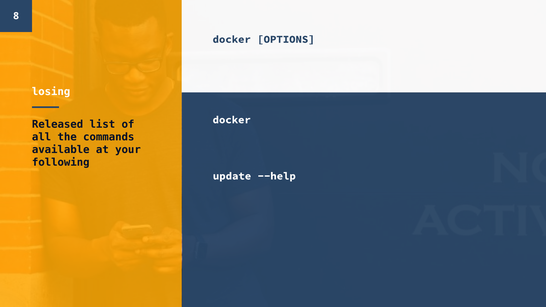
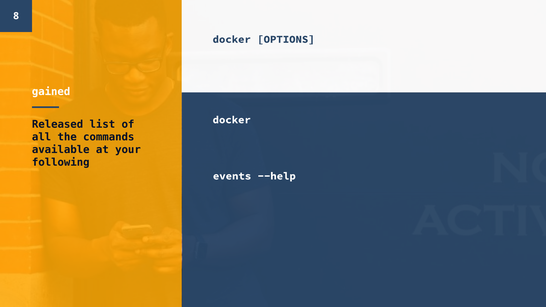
losing: losing -> gained
update: update -> events
